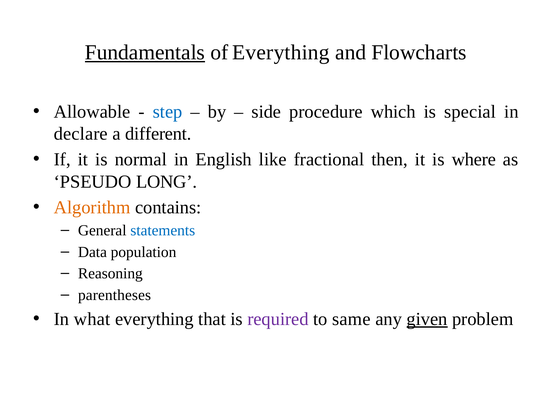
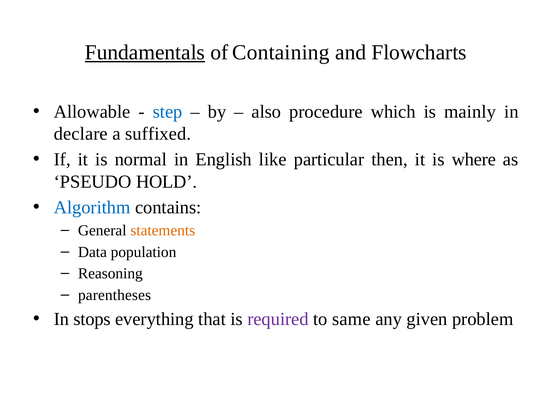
of Everything: Everything -> Containing
side: side -> also
special: special -> mainly
different: different -> suffixed
fractional: fractional -> particular
LONG: LONG -> HOLD
Algorithm colour: orange -> blue
statements colour: blue -> orange
what: what -> stops
given underline: present -> none
